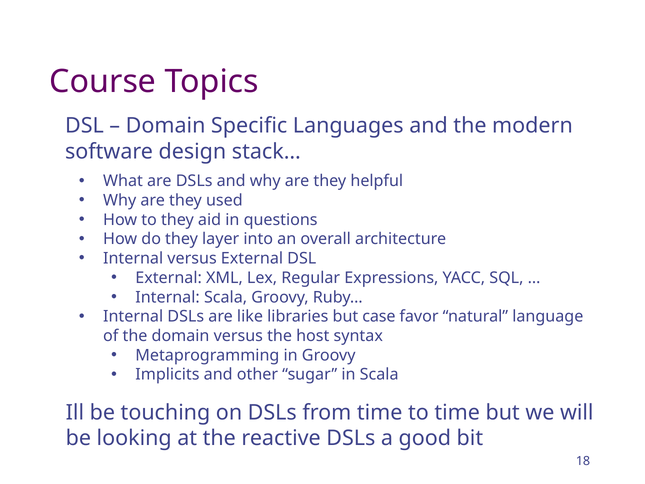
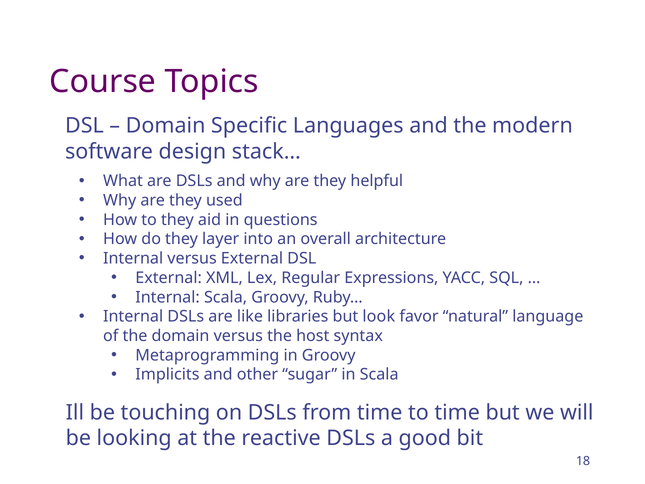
case: case -> look
